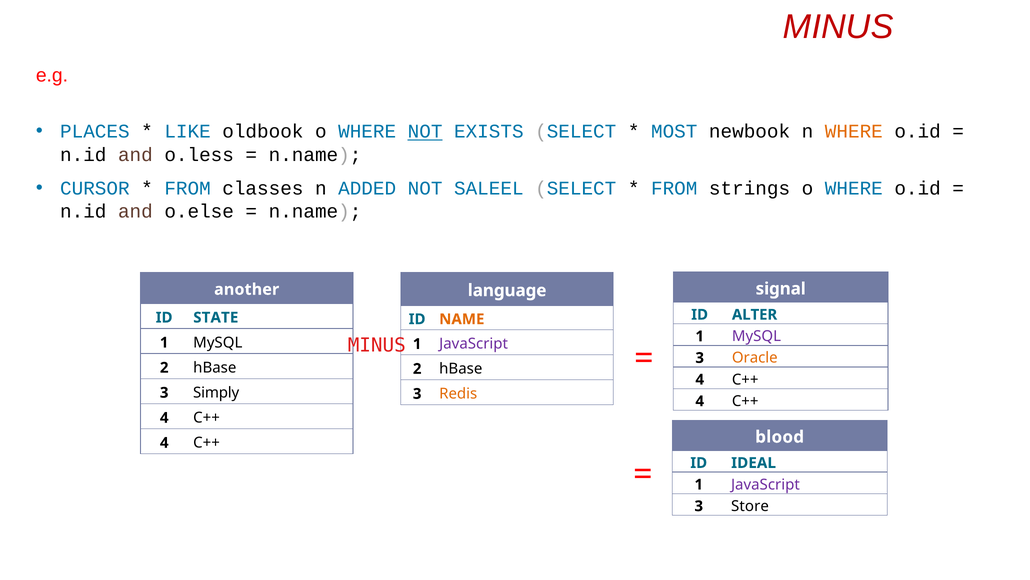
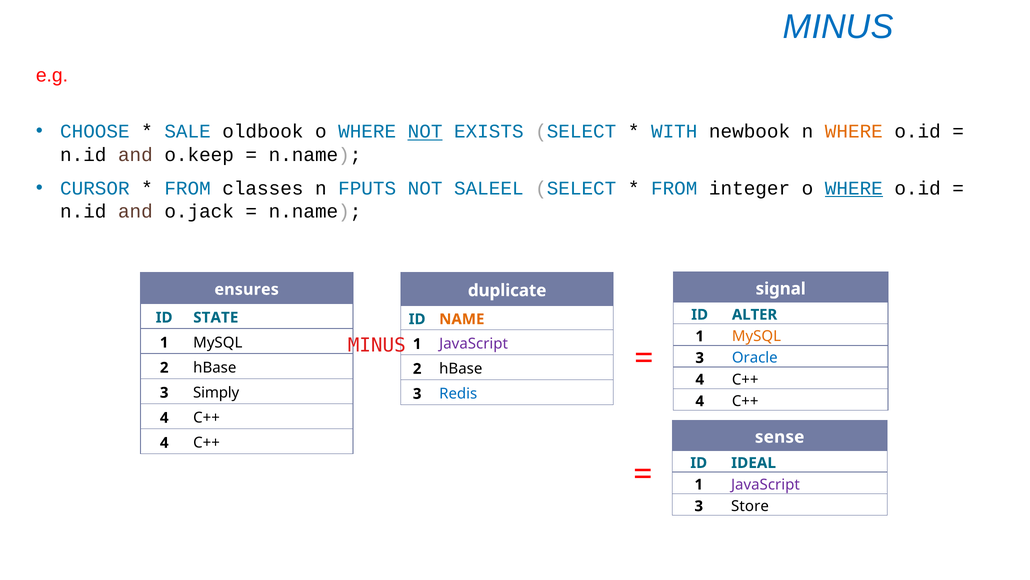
MINUS at (838, 27) colour: red -> blue
PLACES: PLACES -> CHOOSE
LIKE: LIKE -> SALE
MOST: MOST -> WITH
o.less: o.less -> o.keep
ADDED: ADDED -> FPUTS
strings: strings -> integer
WHERE at (854, 188) underline: none -> present
o.else: o.else -> o.jack
another: another -> ensures
language: language -> duplicate
MySQL at (757, 336) colour: purple -> orange
Oracle colour: orange -> blue
Redis colour: orange -> blue
blood: blood -> sense
